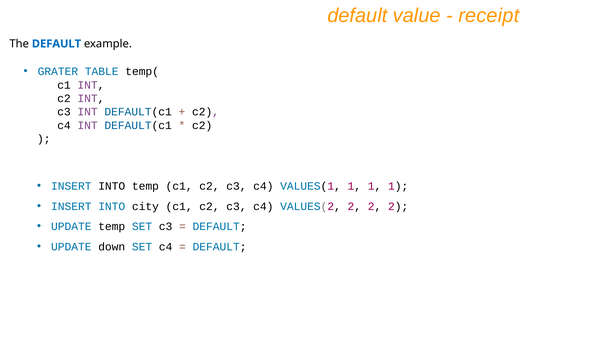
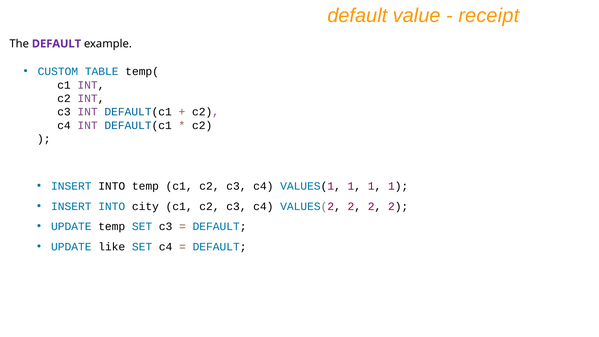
DEFAULT at (56, 44) colour: blue -> purple
GRATER: GRATER -> CUSTOM
down: down -> like
